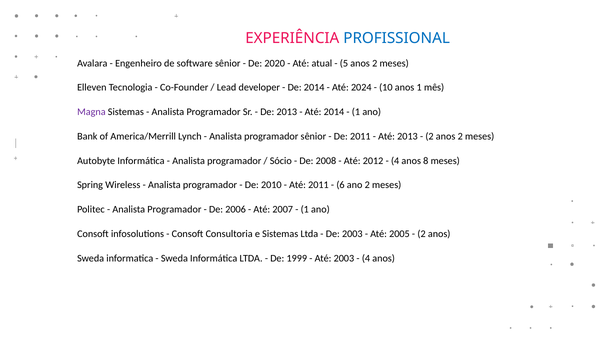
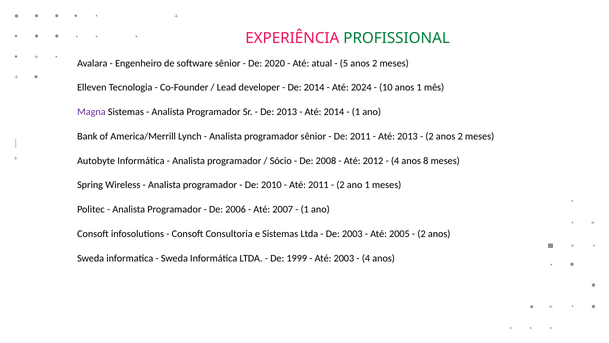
PROFISSIONAL colour: blue -> green
6 at (340, 185): 6 -> 2
ano 2: 2 -> 1
